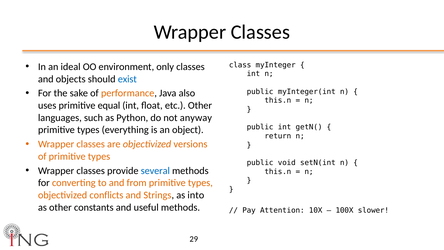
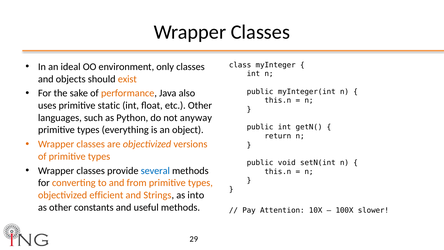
exist colour: blue -> orange
equal: equal -> static
conflicts: conflicts -> efficient
